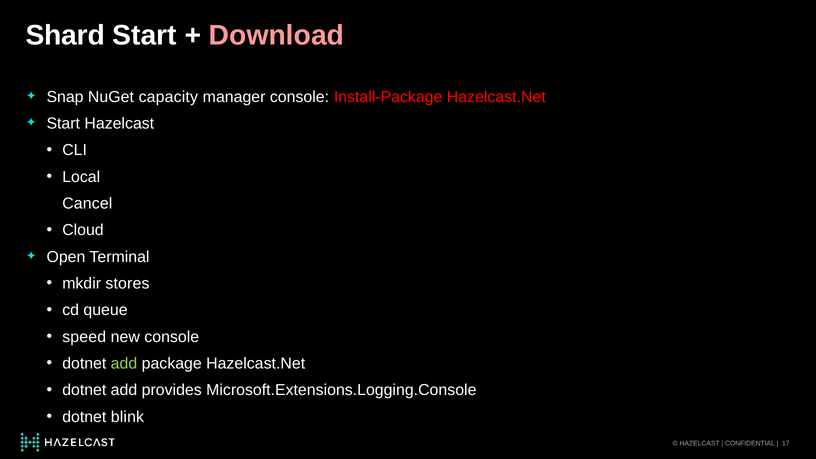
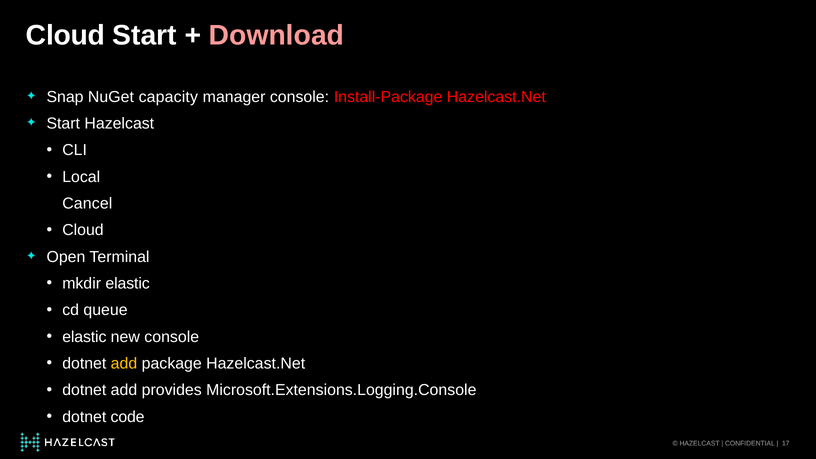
Shard at (65, 35): Shard -> Cloud
mkdir stores: stores -> elastic
speed at (84, 337): speed -> elastic
add at (124, 364) colour: light green -> yellow
blink: blink -> code
